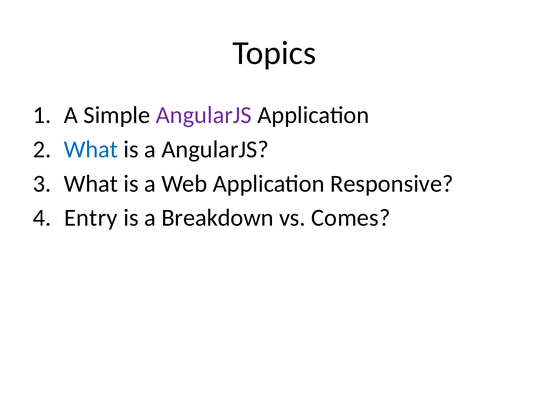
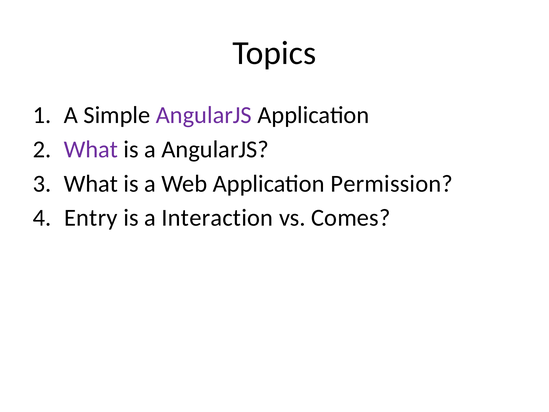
What at (91, 149) colour: blue -> purple
Responsive: Responsive -> Permission
Breakdown: Breakdown -> Interaction
